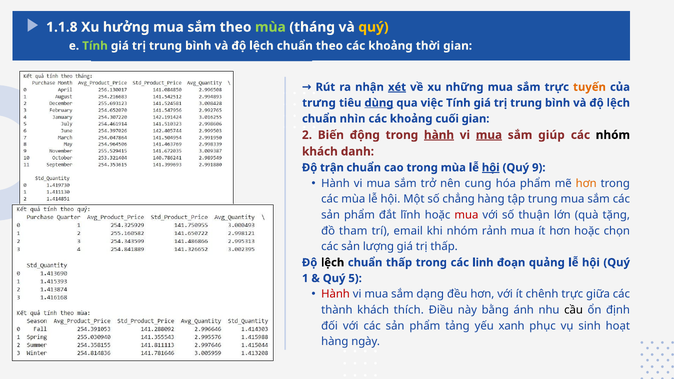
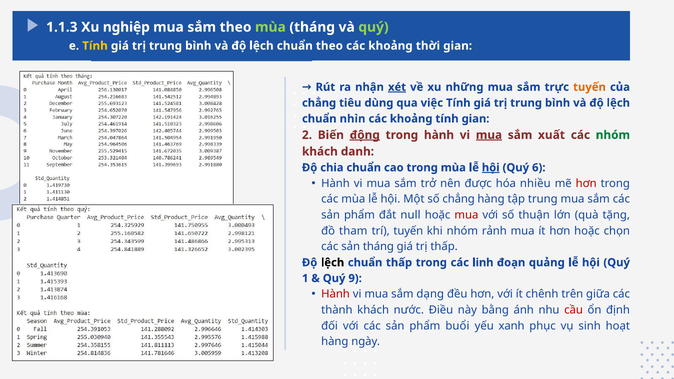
1.1.8: 1.1.8 -> 1.1.3
hưởng: hưởng -> nghiệp
quý at (373, 27) colour: yellow -> light green
Tính at (95, 46) colour: light green -> yellow
trưng at (319, 103): trưng -> chẳng
dùng underline: present -> none
khoảng cuối: cuối -> tính
động underline: none -> present
hành at (439, 135) underline: present -> none
giúp: giúp -> xuất
nhóm at (613, 135) colour: black -> green
trận: trận -> chia
9: 9 -> 6
cung: cung -> được
hóa phẩm: phẩm -> nhiều
hơn at (586, 183) colour: orange -> red
lĩnh: lĩnh -> null
trí email: email -> tuyến
sản lượng: lượng -> tháng
5: 5 -> 9
chênh trực: trực -> trên
thích: thích -> nước
cầu colour: black -> red
tảng: tảng -> buổi
